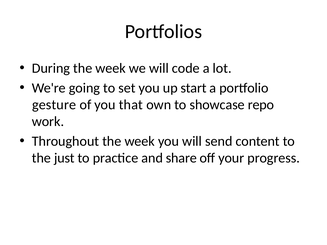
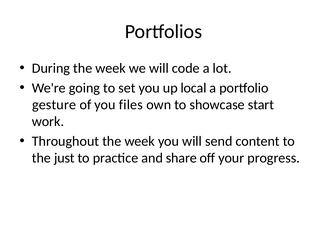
start: start -> local
that: that -> files
repo: repo -> start
